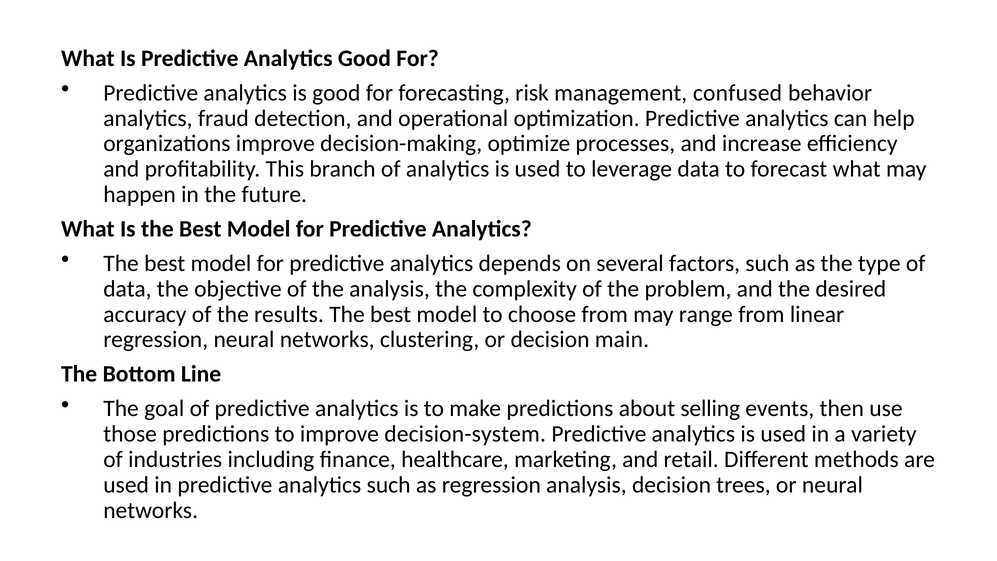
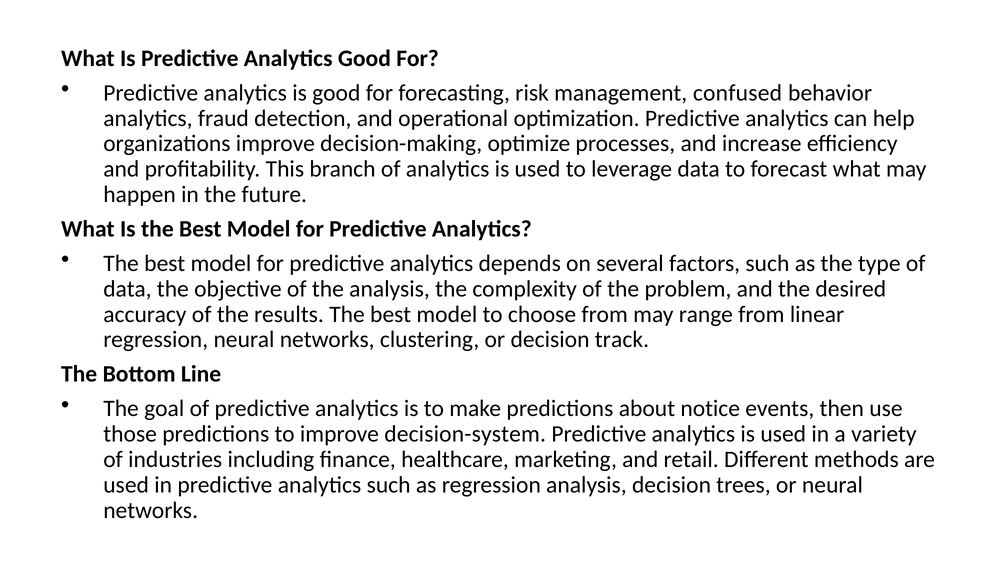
main: main -> track
selling: selling -> notice
